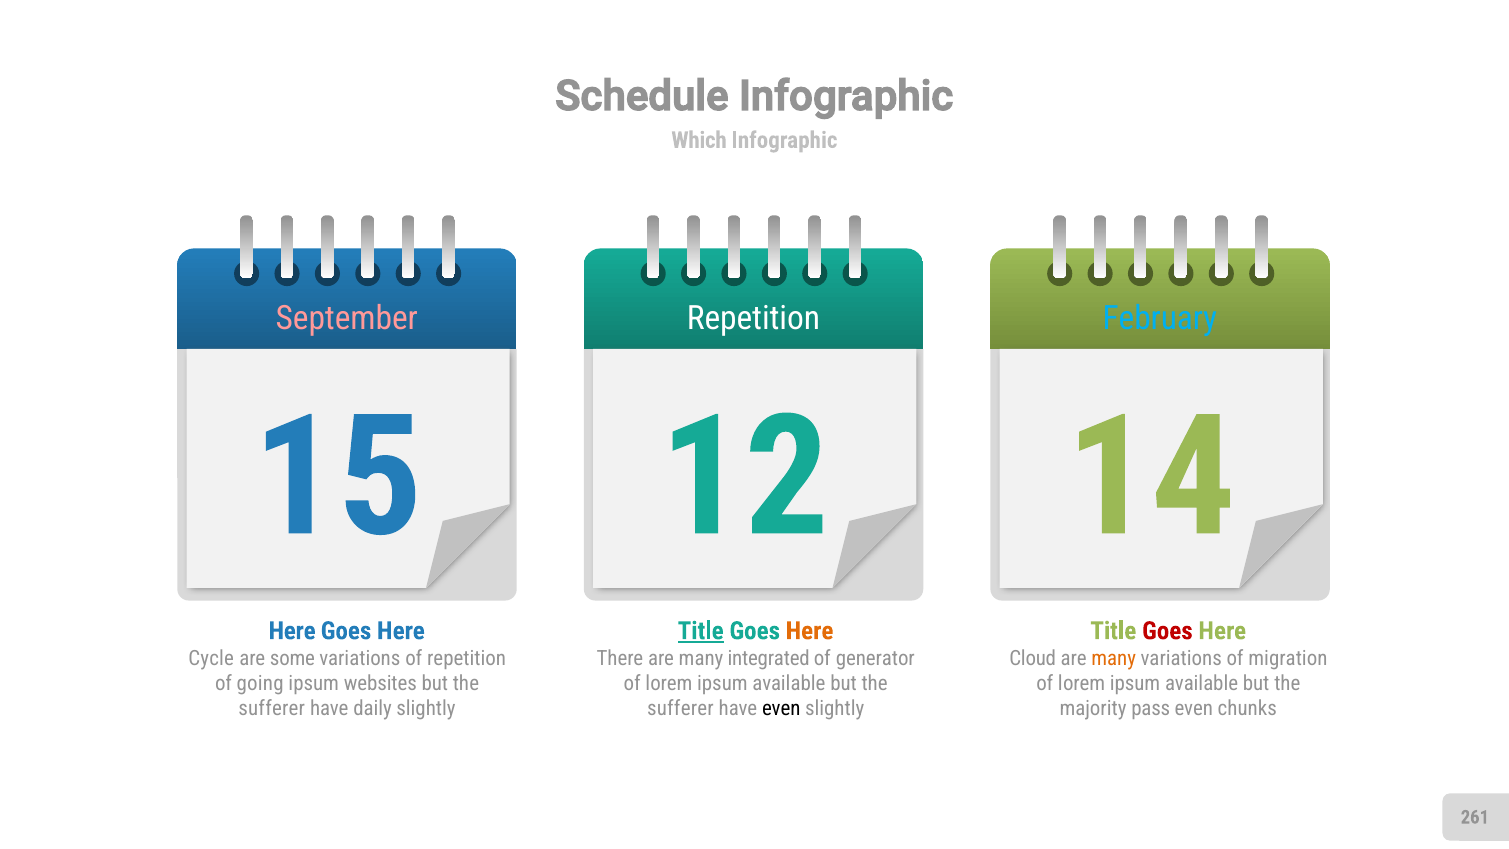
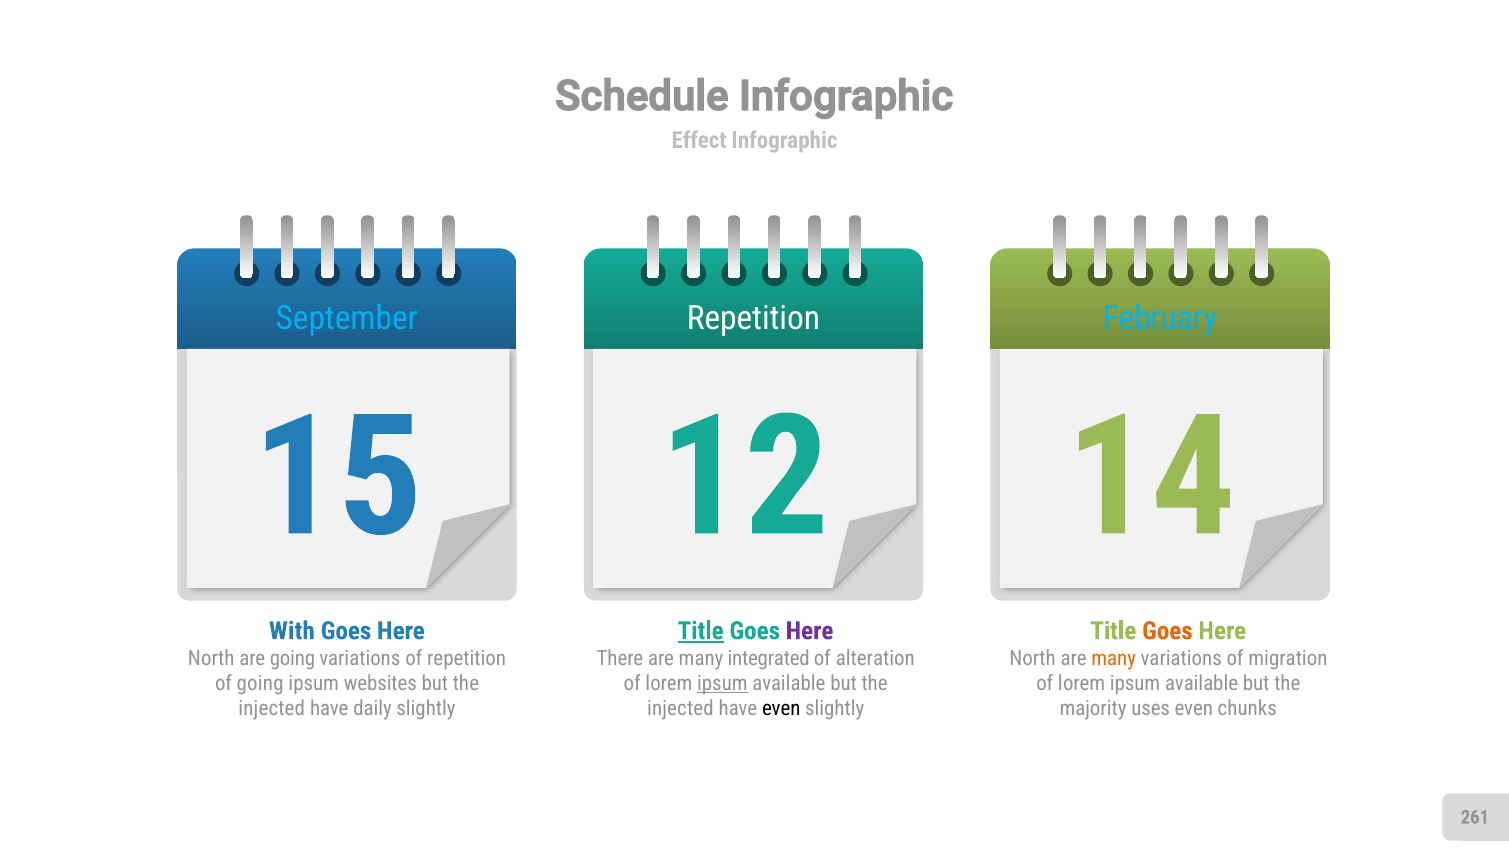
Which: Which -> Effect
September colour: pink -> light blue
Here at (292, 631): Here -> With
Here at (810, 631) colour: orange -> purple
Goes at (1167, 631) colour: red -> orange
Cycle at (211, 658): Cycle -> North
are some: some -> going
generator: generator -> alteration
Cloud at (1033, 658): Cloud -> North
ipsum at (722, 683) underline: none -> present
sufferer at (272, 709): sufferer -> injected
sufferer at (680, 709): sufferer -> injected
pass: pass -> uses
